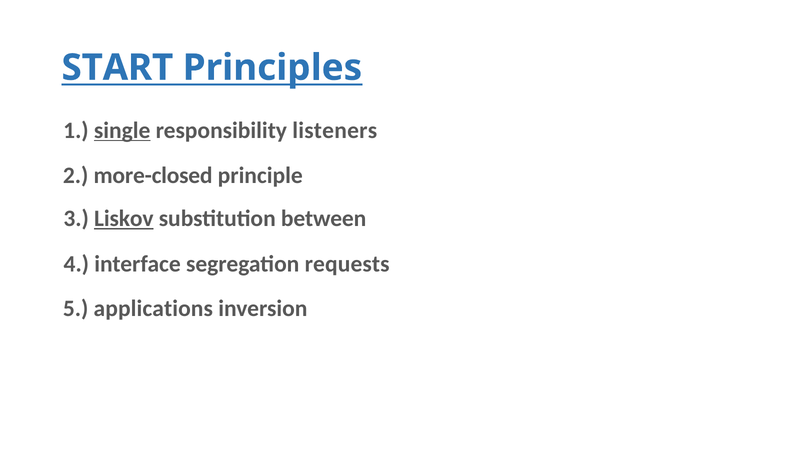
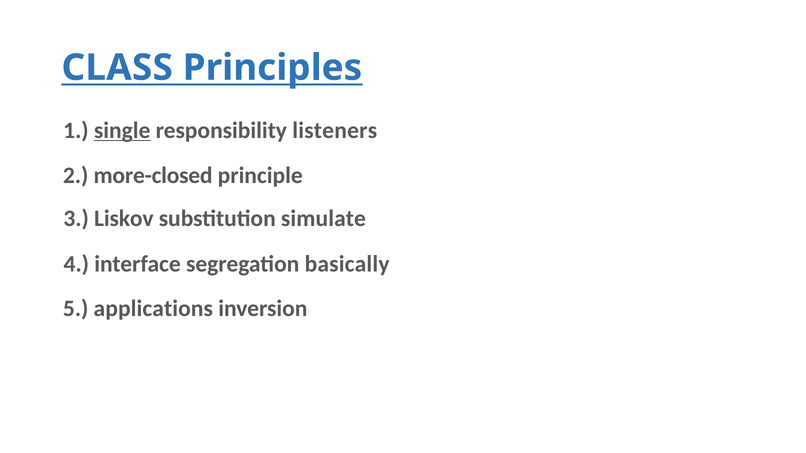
START: START -> CLASS
Liskov underline: present -> none
between: between -> simulate
requests: requests -> basically
